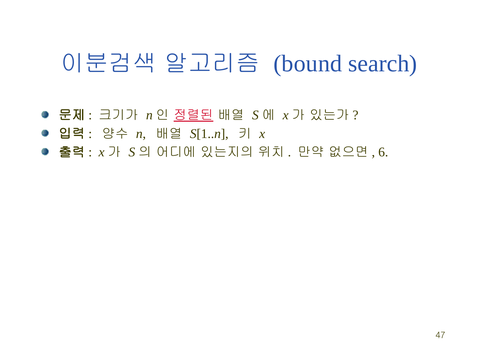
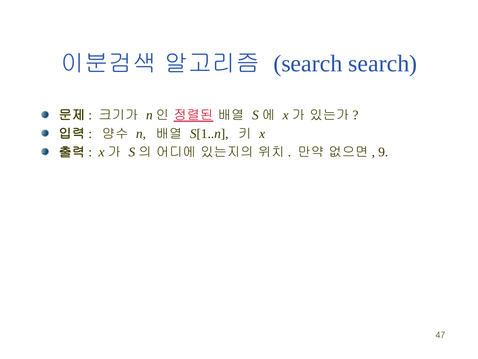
bound at (308, 63): bound -> search
6: 6 -> 9
